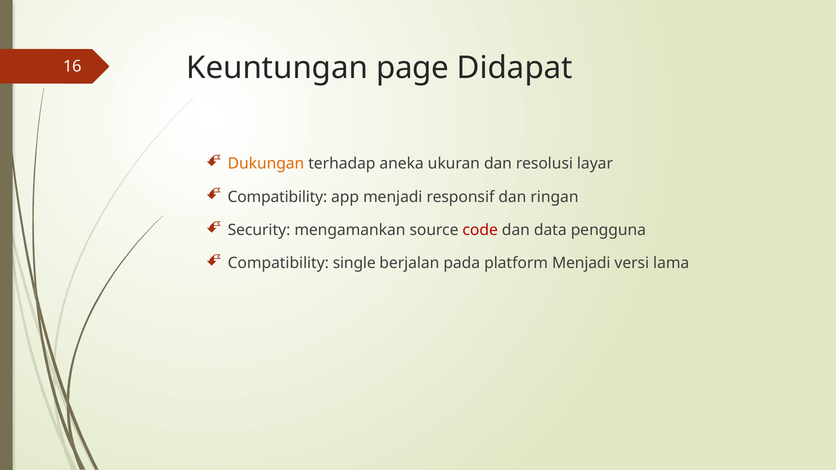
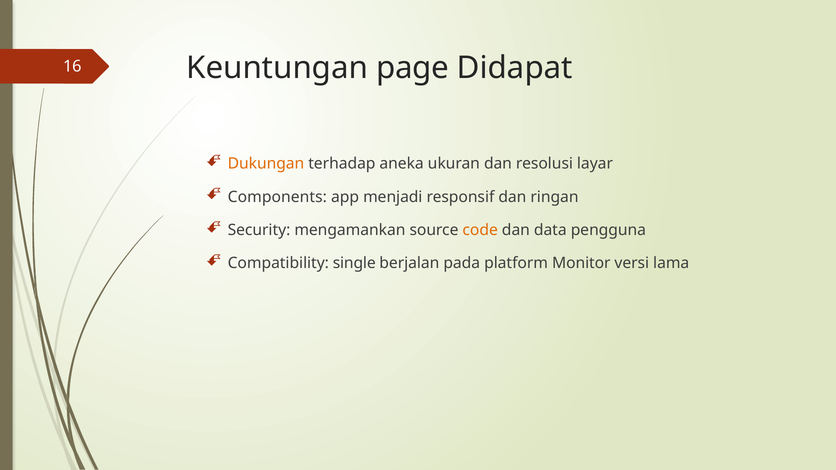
Compatibility at (277, 197): Compatibility -> Components
code colour: red -> orange
platform Menjadi: Menjadi -> Monitor
